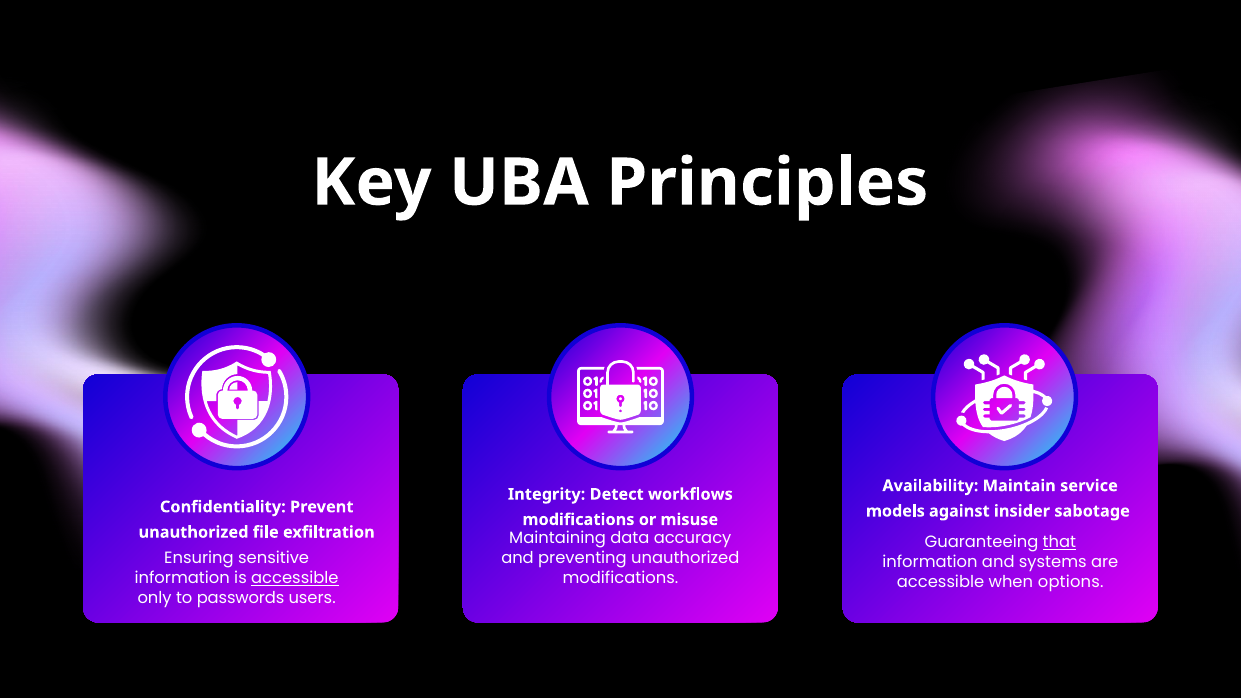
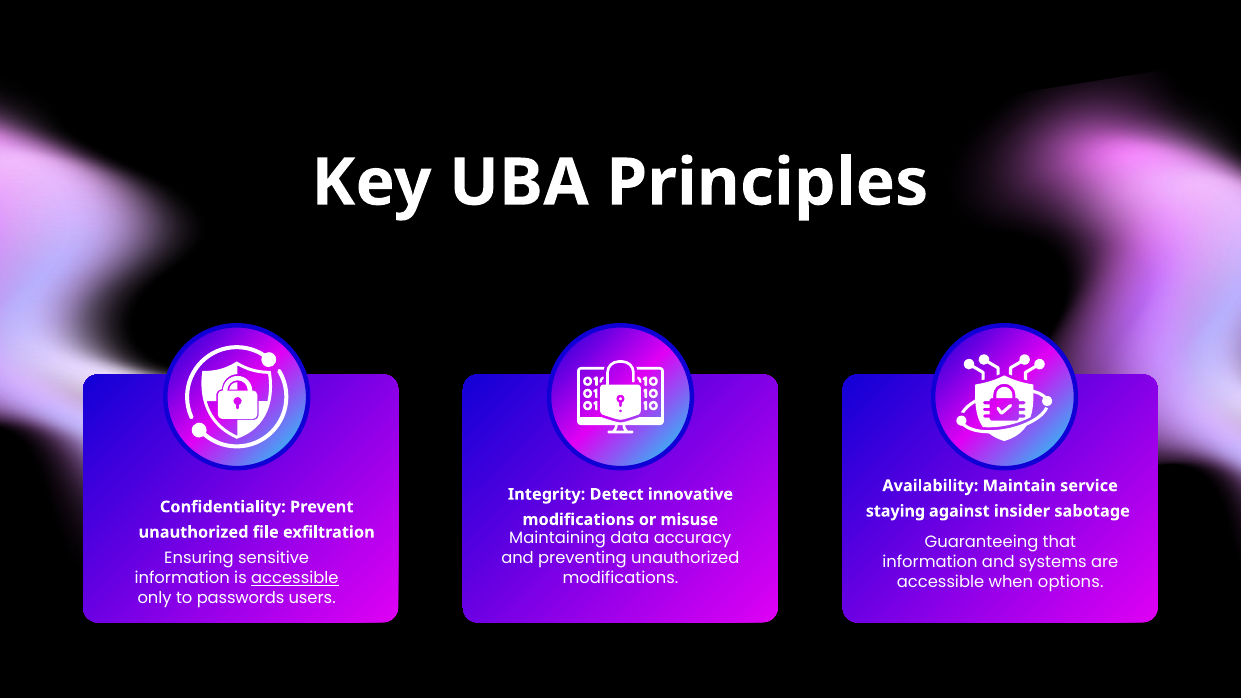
workflows: workflows -> innovative
models: models -> staying
that underline: present -> none
